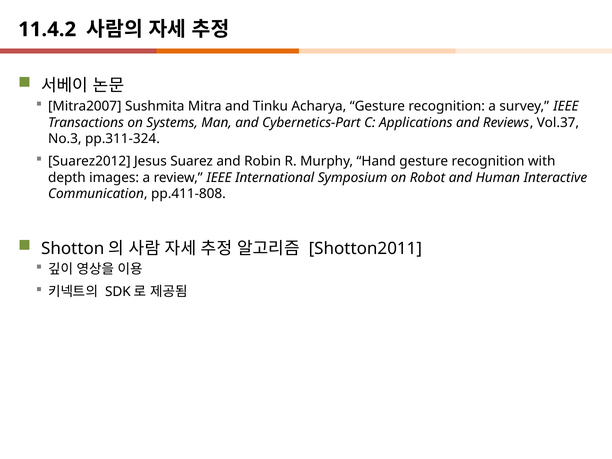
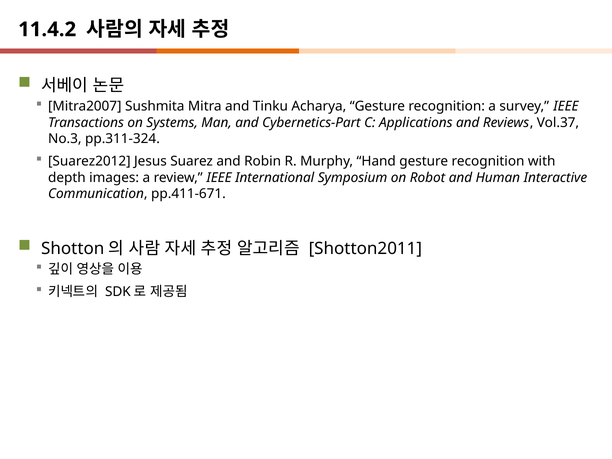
pp.411-808: pp.411-808 -> pp.411-671
